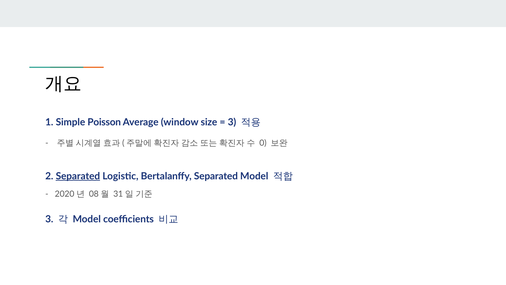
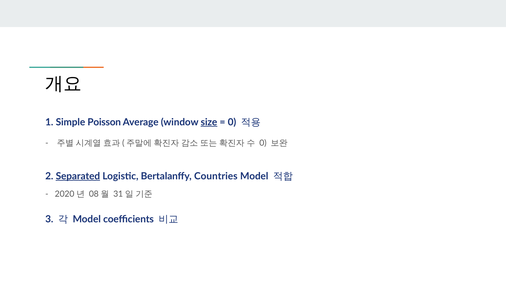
size underline: none -> present
3 at (232, 122): 3 -> 0
Bertalanffy Separated: Separated -> Countries
